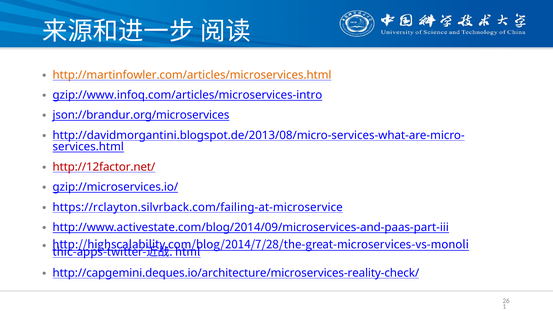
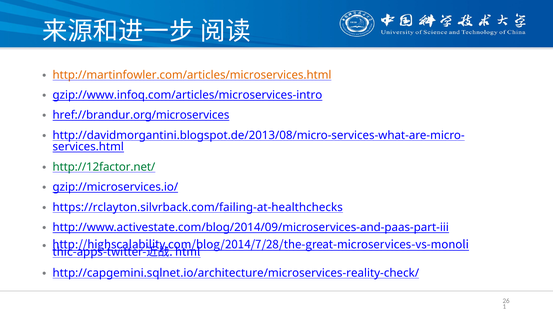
json://brandur.org/microservices: json://brandur.org/microservices -> href://brandur.org/microservices
http://12factor.net/ colour: red -> green
https://rclayton.silvrback.com/failing-at-microservice: https://rclayton.silvrback.com/failing-at-microservice -> https://rclayton.silvrback.com/failing-at-healthchecks
http://capgemini.deques.io/architecture/microservices-reality-check/: http://capgemini.deques.io/architecture/microservices-reality-check/ -> http://capgemini.sqlnet.io/architecture/microservices-reality-check/
